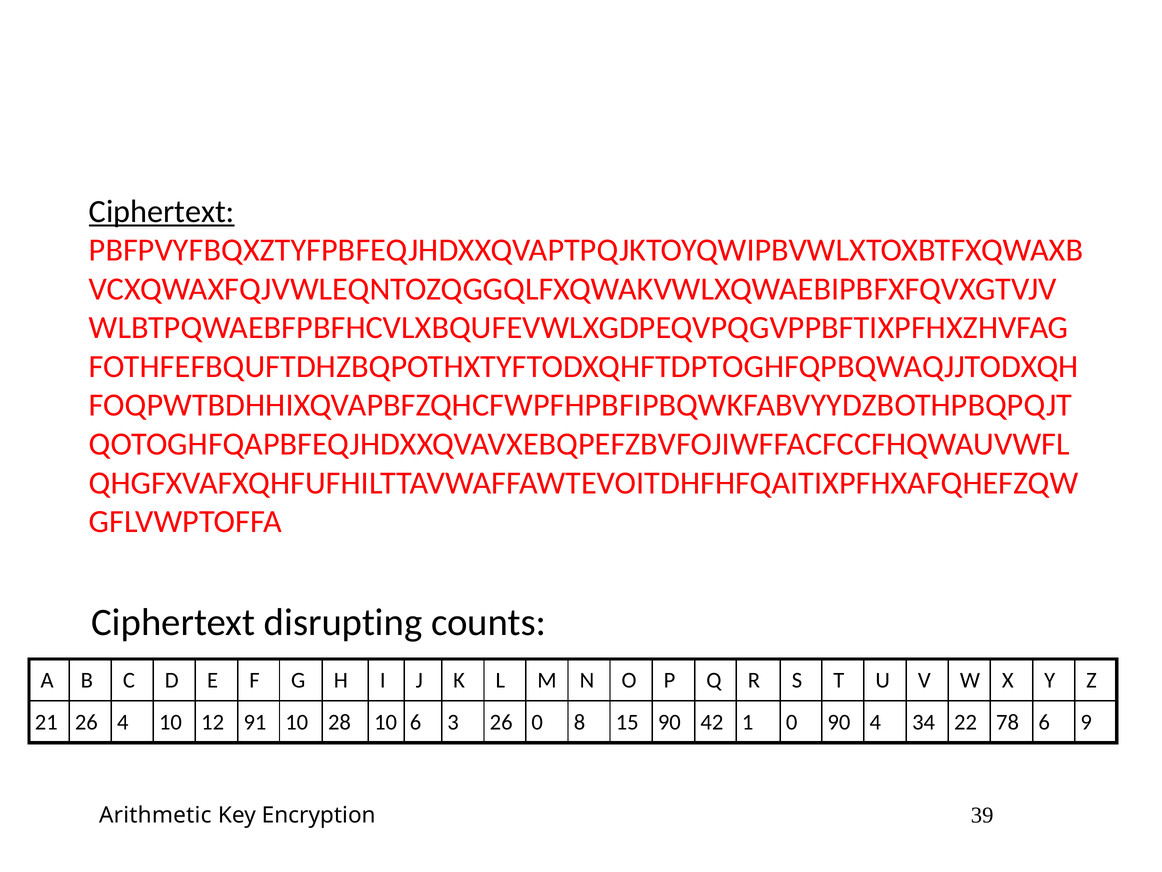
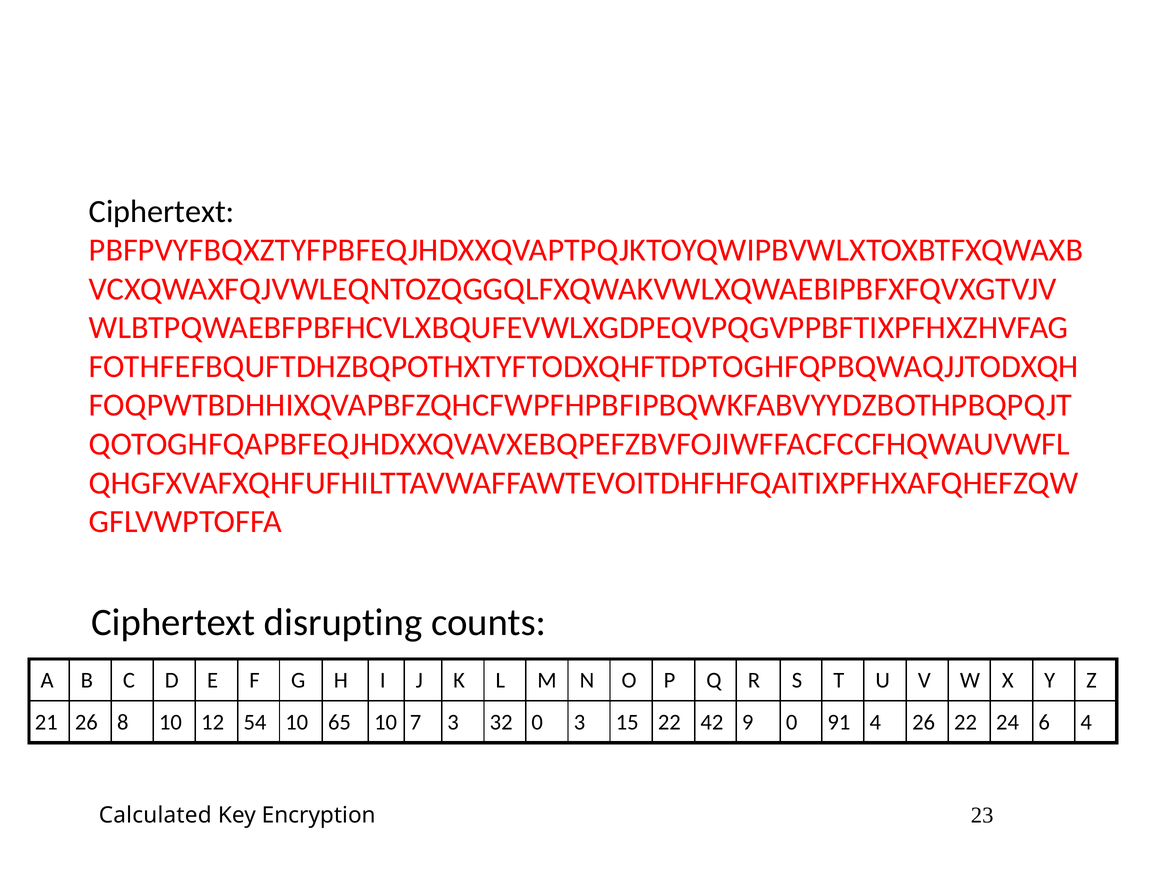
Ciphertext at (162, 211) underline: present -> none
26 4: 4 -> 8
91: 91 -> 54
28: 28 -> 65
10 6: 6 -> 7
3 26: 26 -> 32
0 8: 8 -> 3
15 90: 90 -> 22
1: 1 -> 9
0 90: 90 -> 91
4 34: 34 -> 26
78: 78 -> 24
6 9: 9 -> 4
Arithmetic: Arithmetic -> Calculated
39: 39 -> 23
